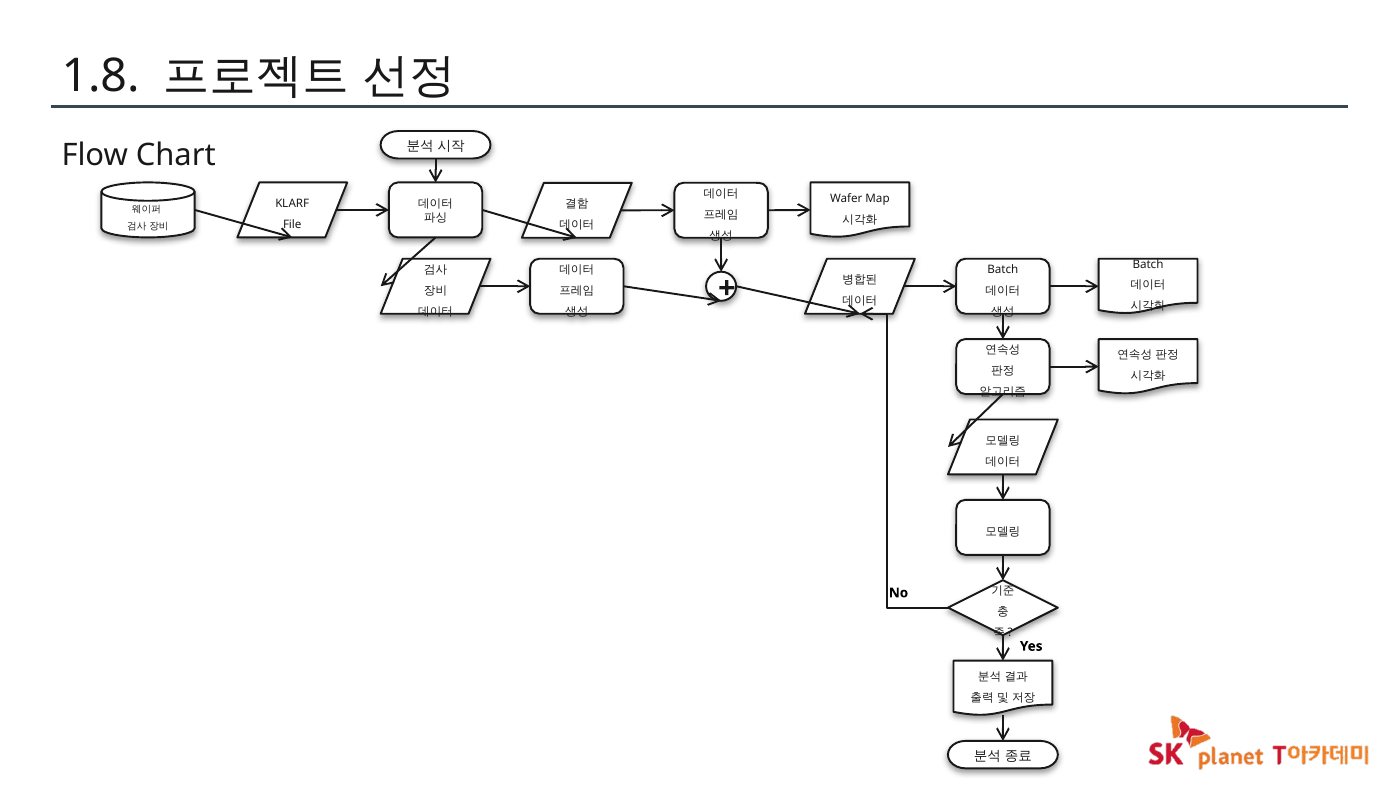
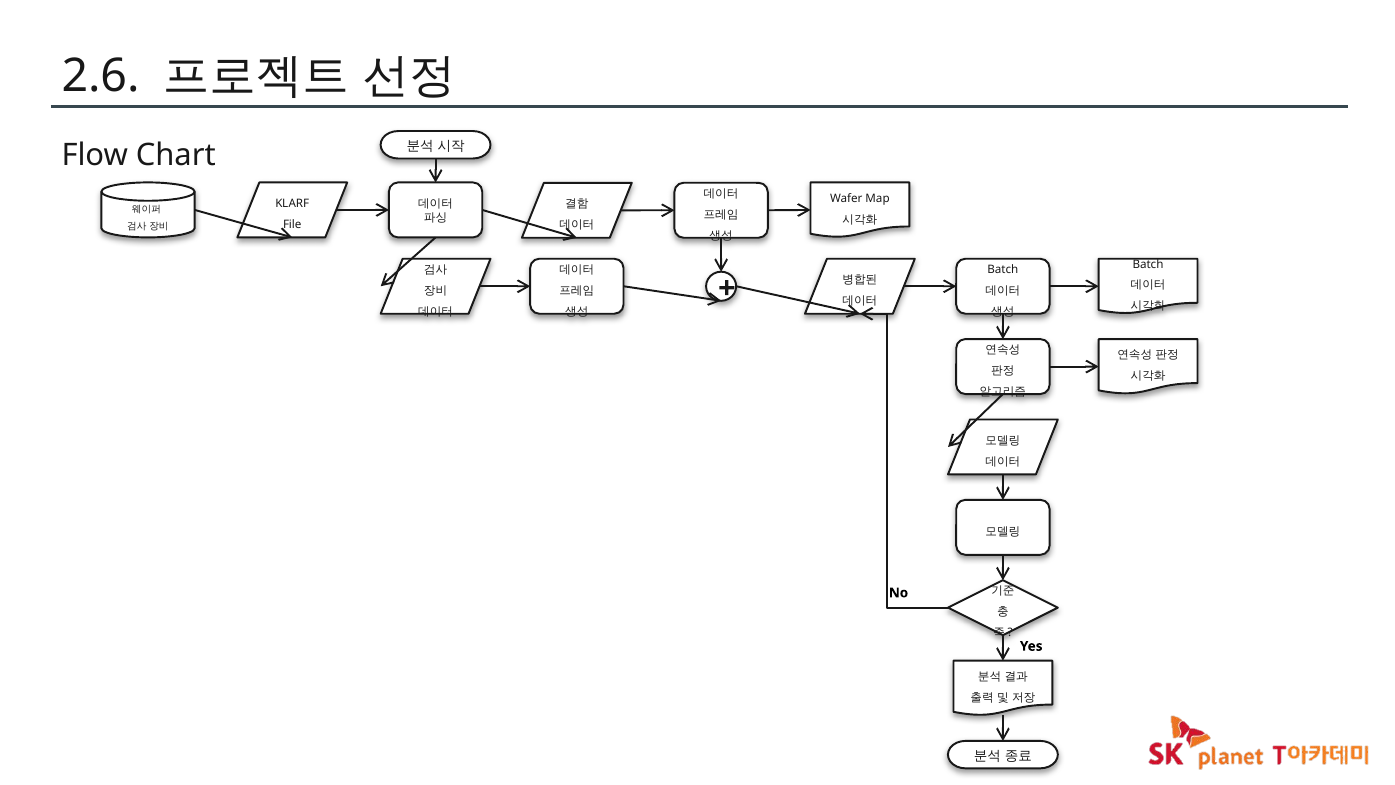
1.8: 1.8 -> 2.6
